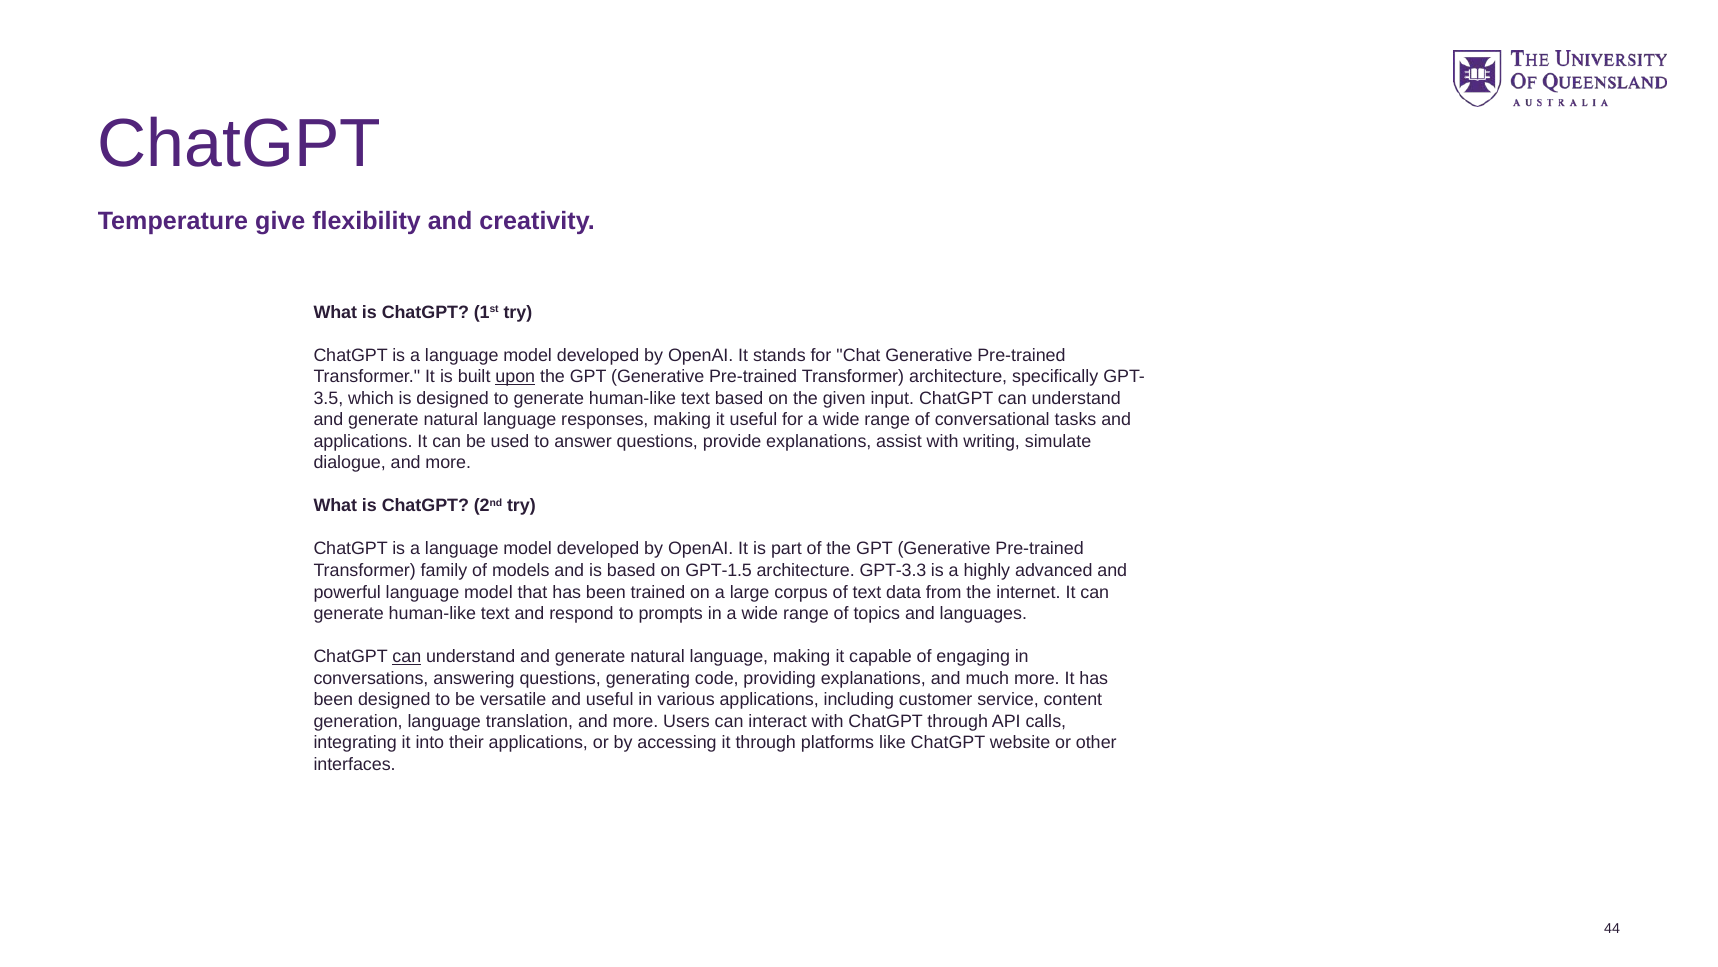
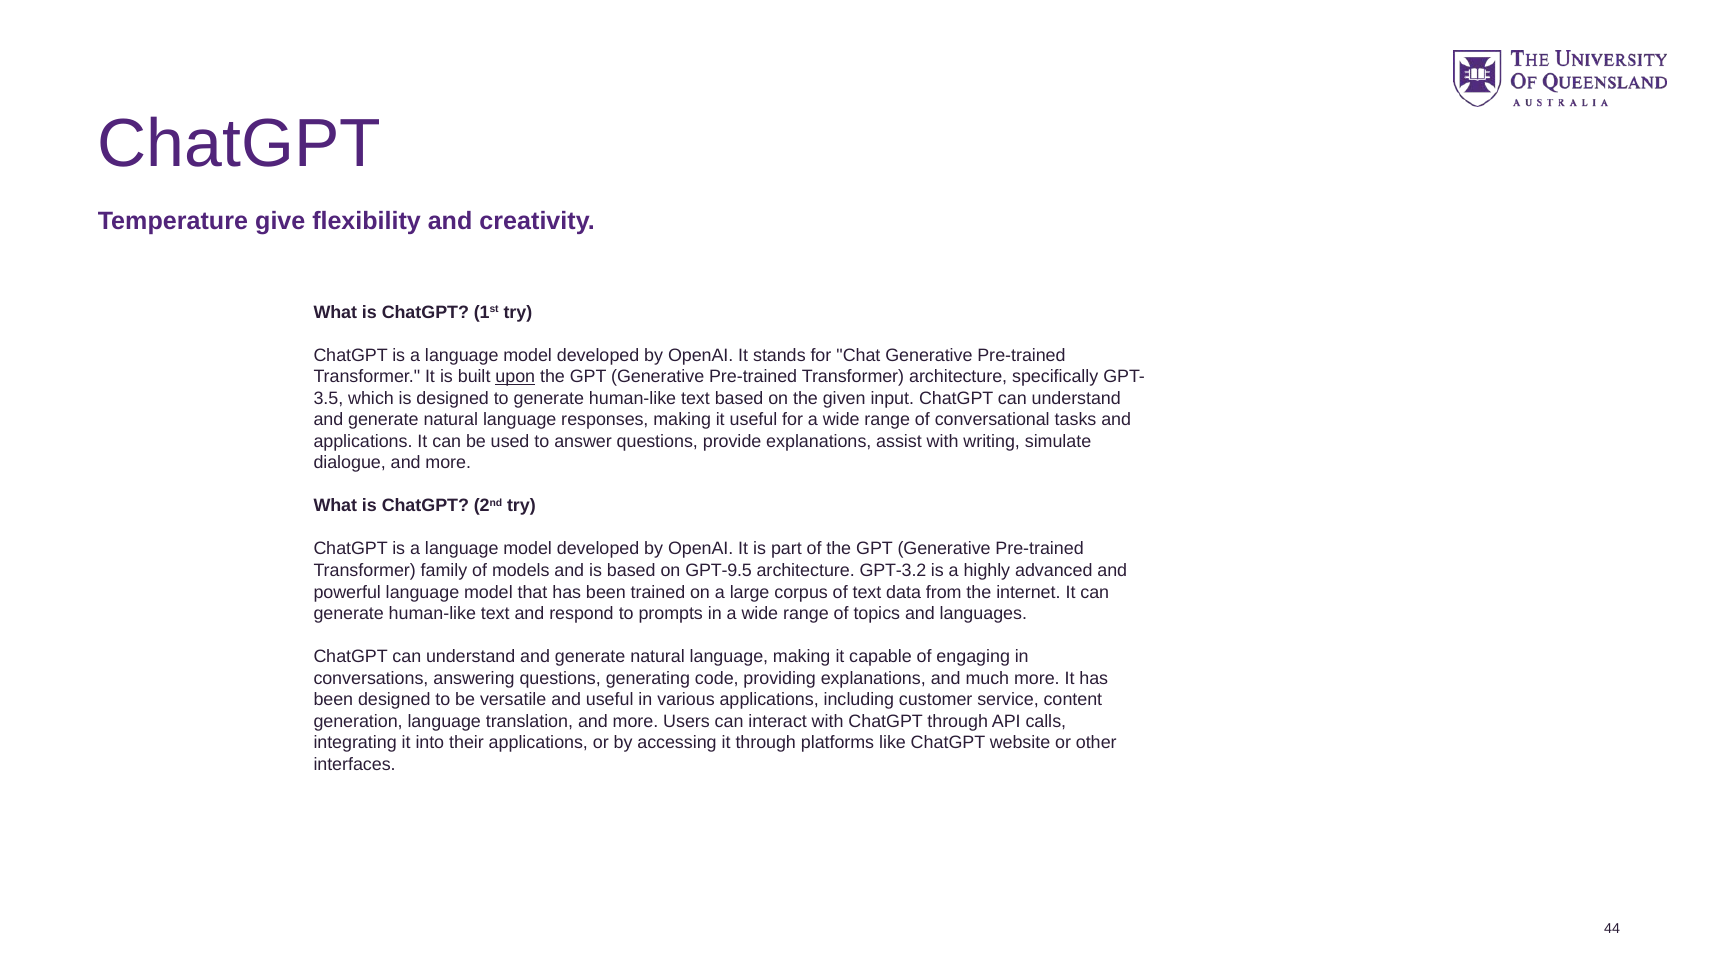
GPT-1.5: GPT-1.5 -> GPT-9.5
GPT-3.3: GPT-3.3 -> GPT-3.2
can at (407, 656) underline: present -> none
